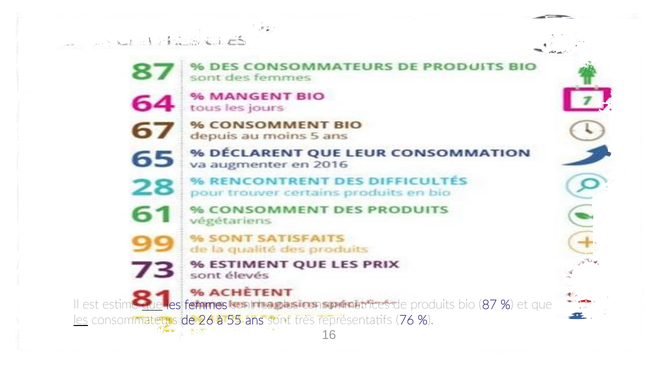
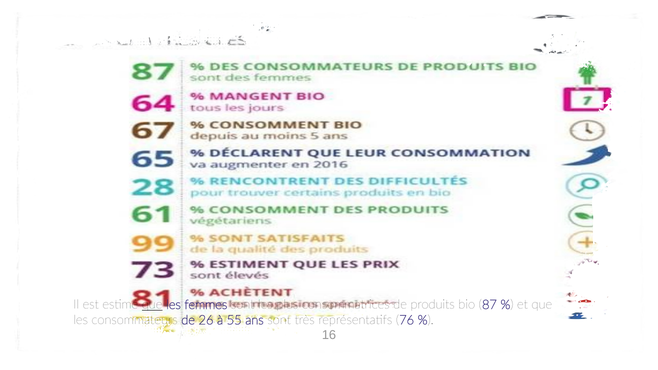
les at (81, 320) underline: present -> none
